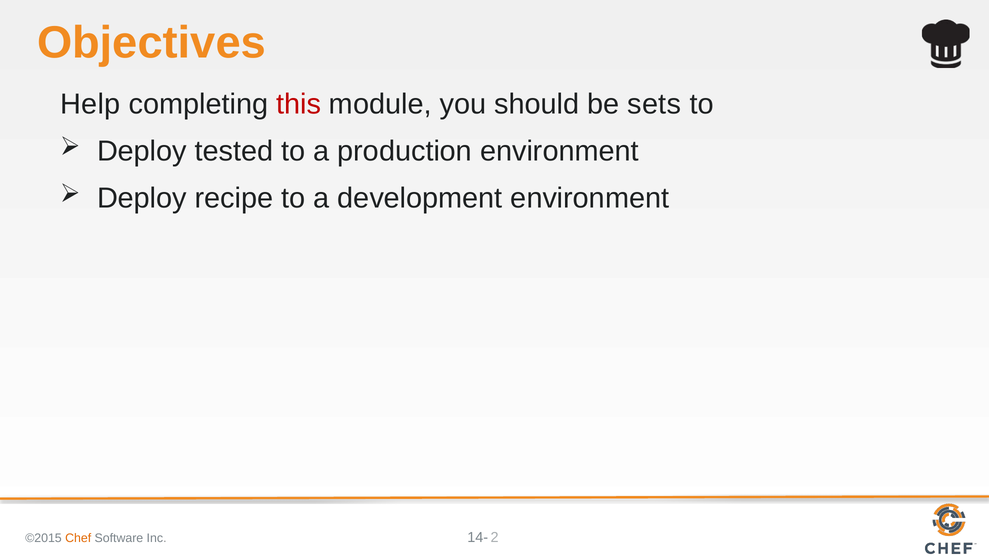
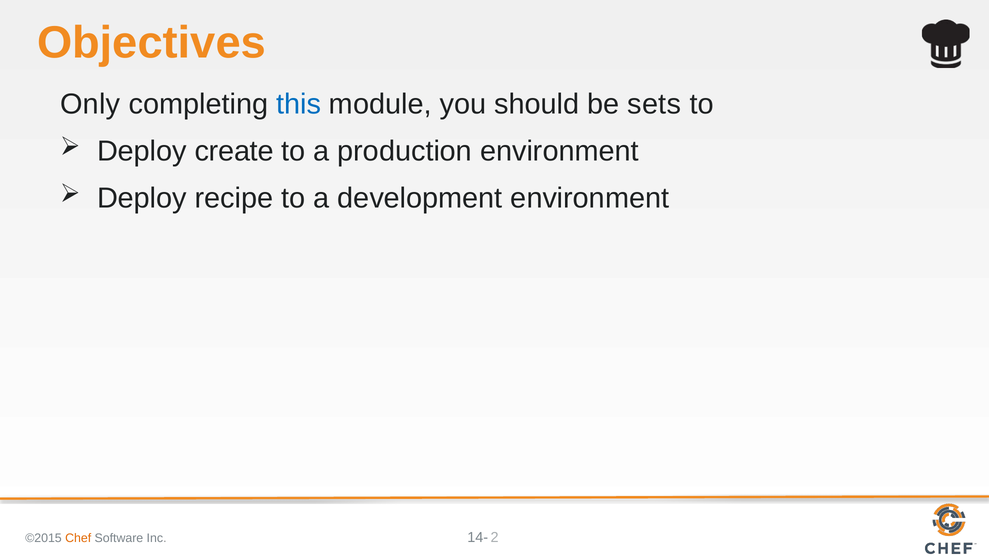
Help: Help -> Only
this colour: red -> blue
tested: tested -> create
